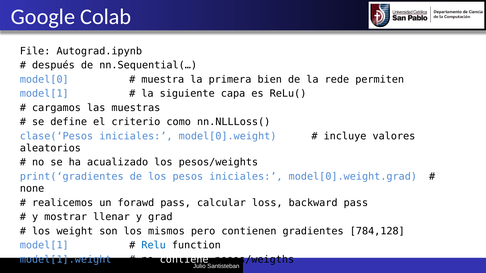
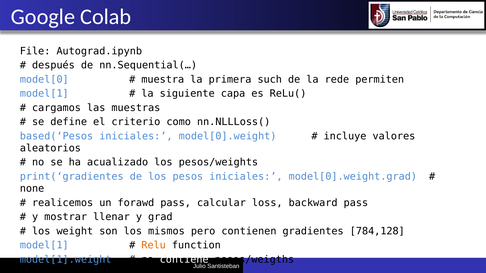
bien: bien -> such
clase(‘Pesos: clase(‘Pesos -> based(‘Pesos
Relu colour: blue -> orange
